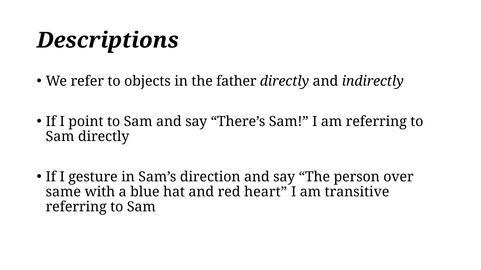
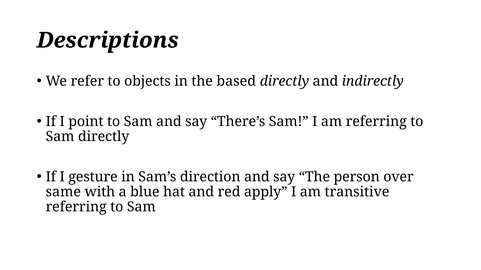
father: father -> based
heart: heart -> apply
